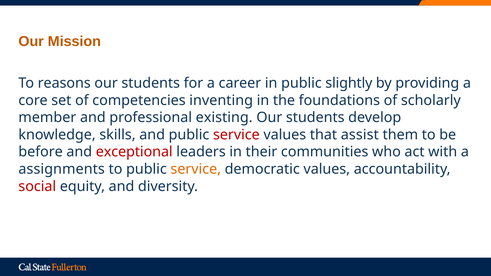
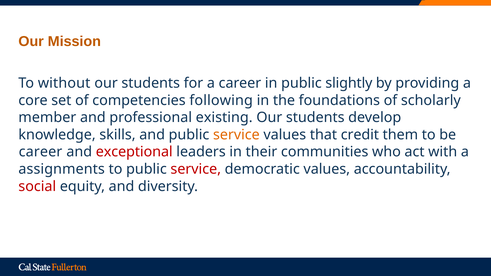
reasons: reasons -> without
inventing: inventing -> following
service at (236, 135) colour: red -> orange
assist: assist -> credit
before at (41, 152): before -> career
service at (196, 169) colour: orange -> red
